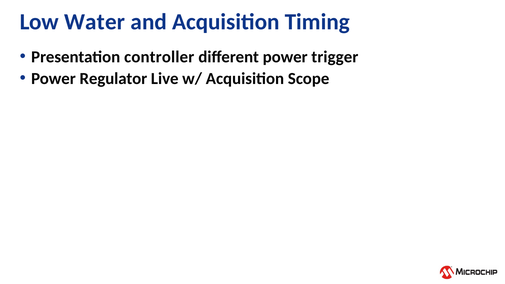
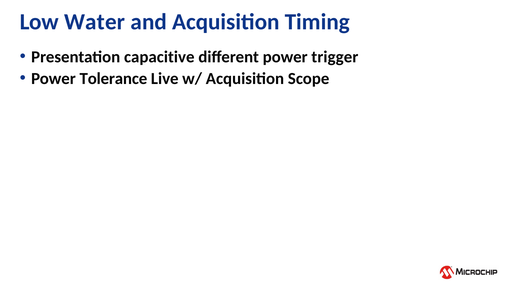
controller: controller -> capacitive
Regulator: Regulator -> Tolerance
